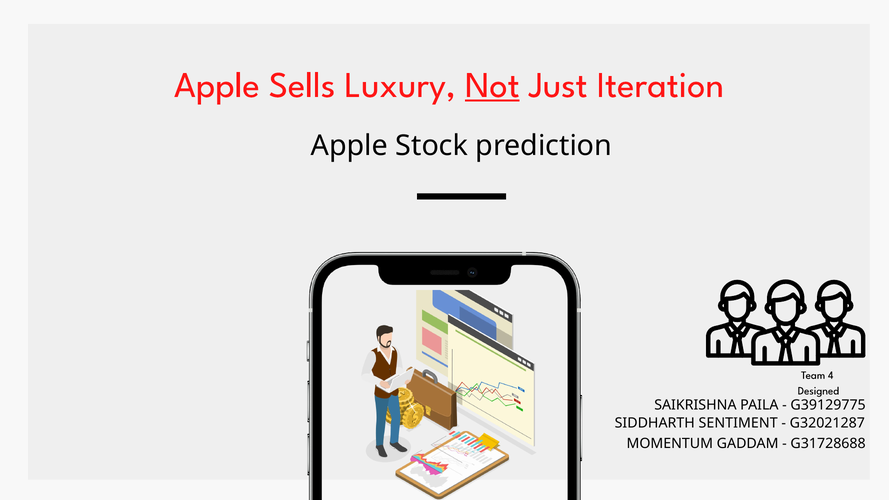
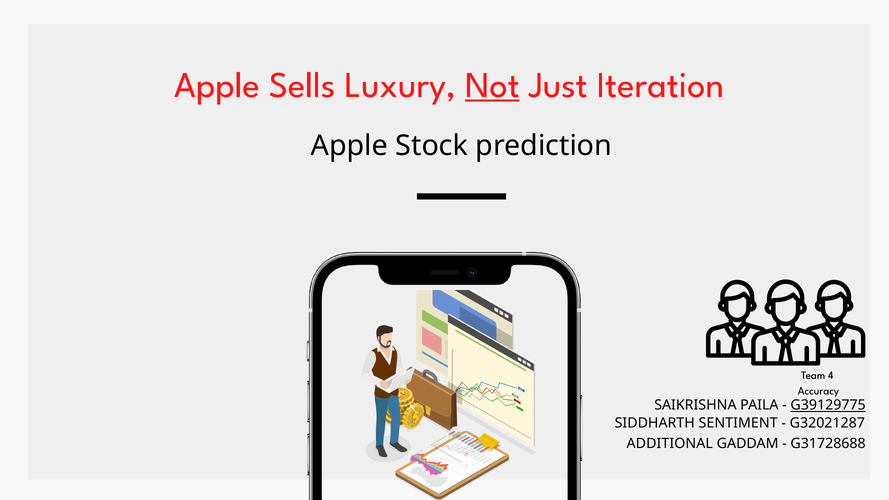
Designed: Designed -> Accuracy
G39129775 underline: none -> present
MOMENTUM: MOMENTUM -> ADDITIONAL
